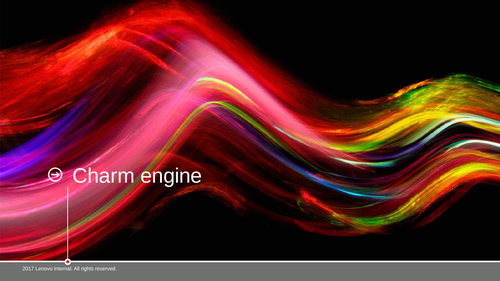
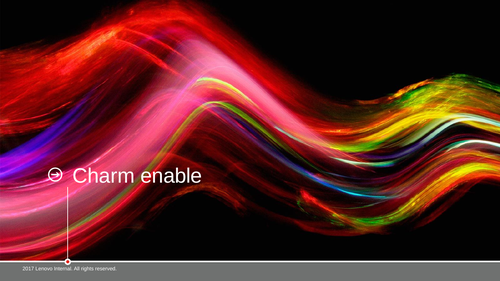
engine: engine -> enable
